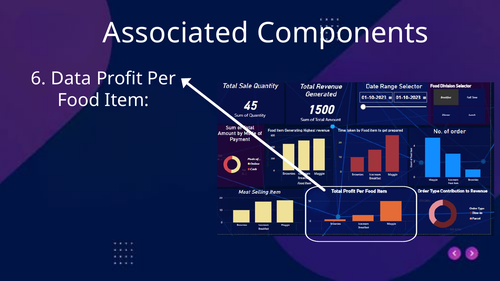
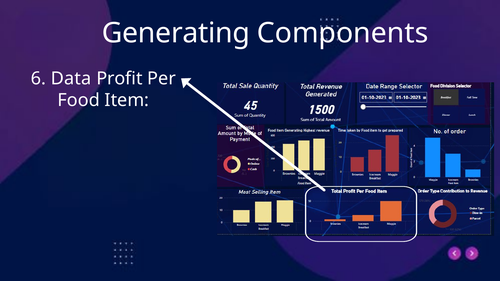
Associated: Associated -> Generating
